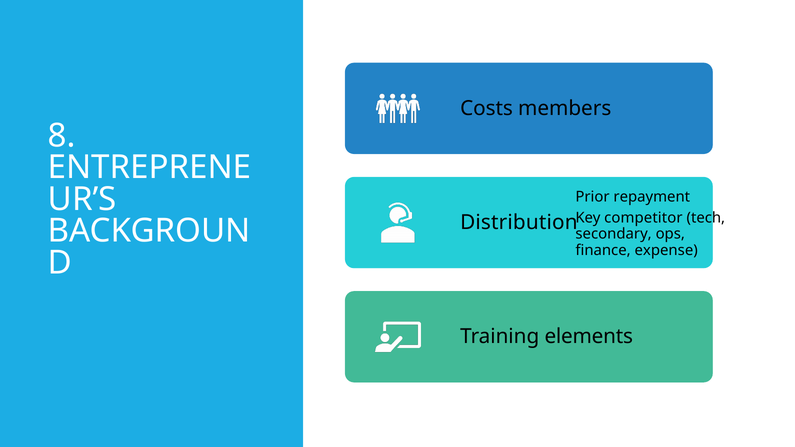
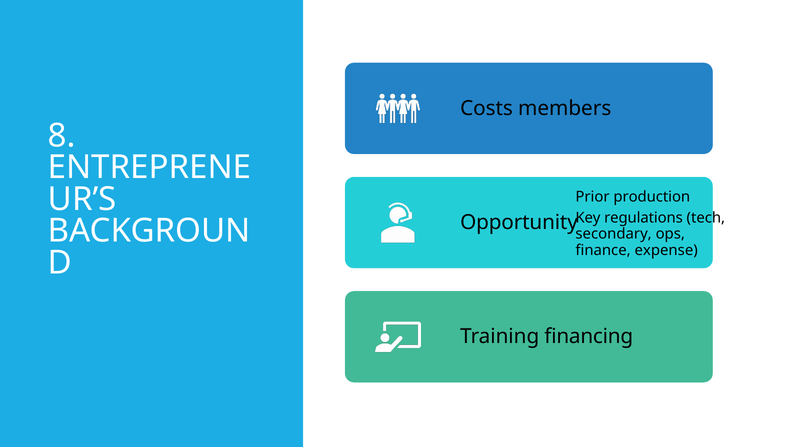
repayment: repayment -> production
competitor: competitor -> regulations
Distribution: Distribution -> Opportunity
elements: elements -> financing
